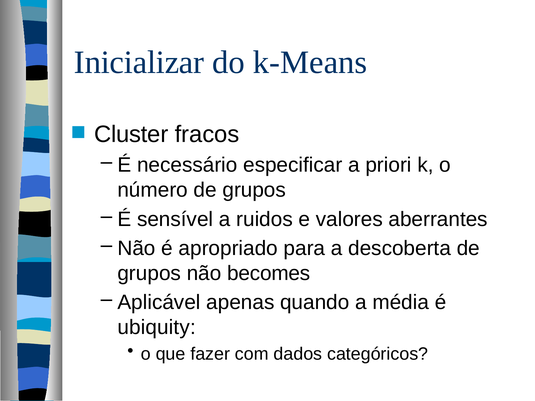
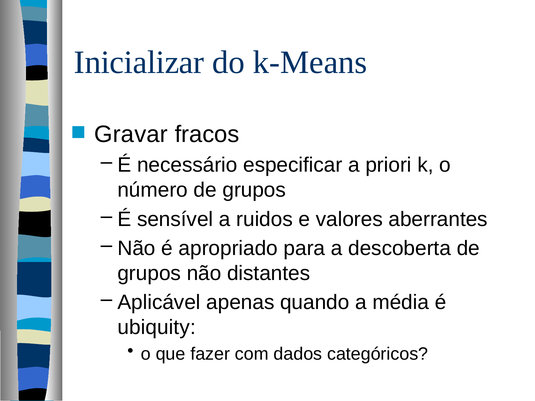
Cluster: Cluster -> Gravar
becomes: becomes -> distantes
